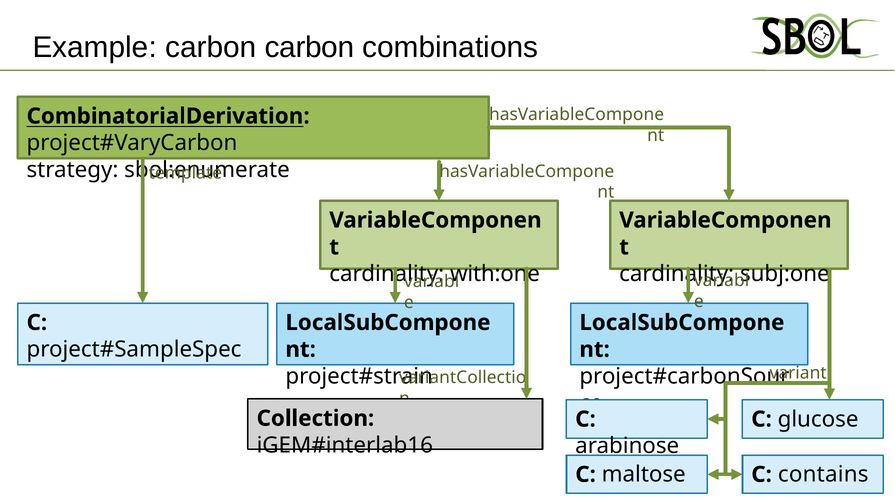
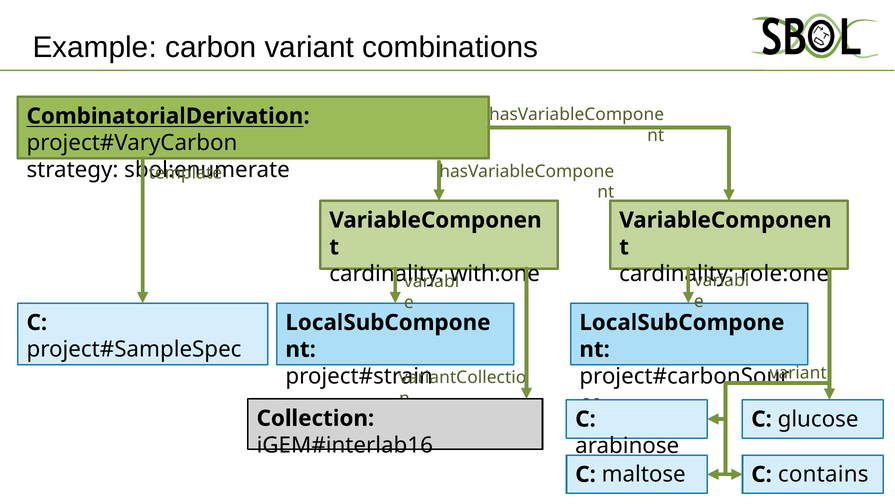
carbon carbon: carbon -> variant
subj:one: subj:one -> role:one
